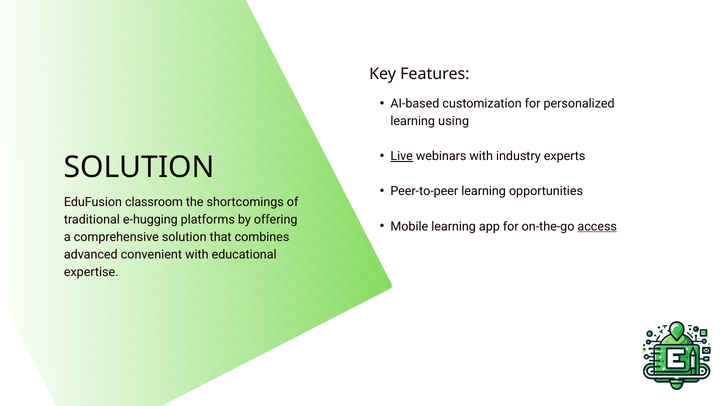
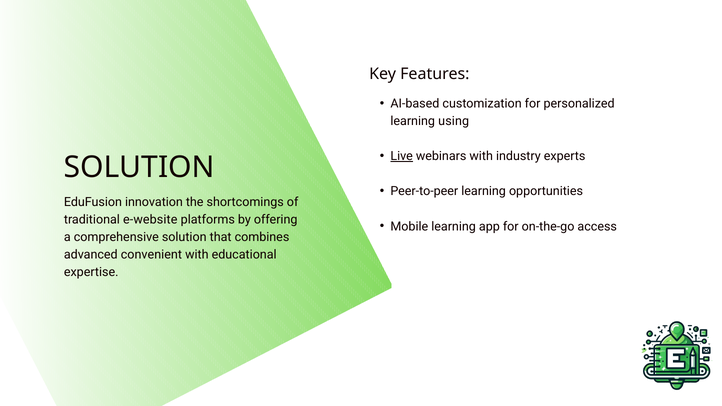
classroom: classroom -> innovation
e-hugging: e-hugging -> e-website
access underline: present -> none
